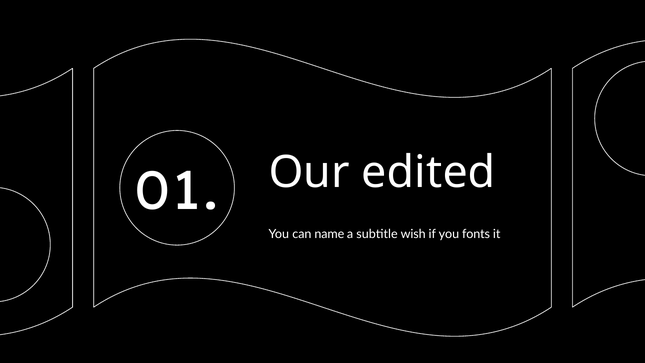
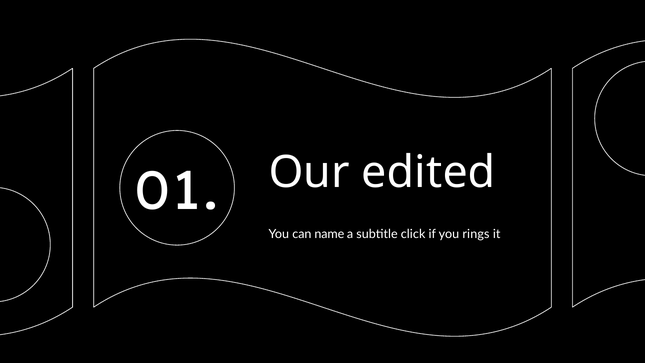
wish: wish -> click
fonts: fonts -> rings
